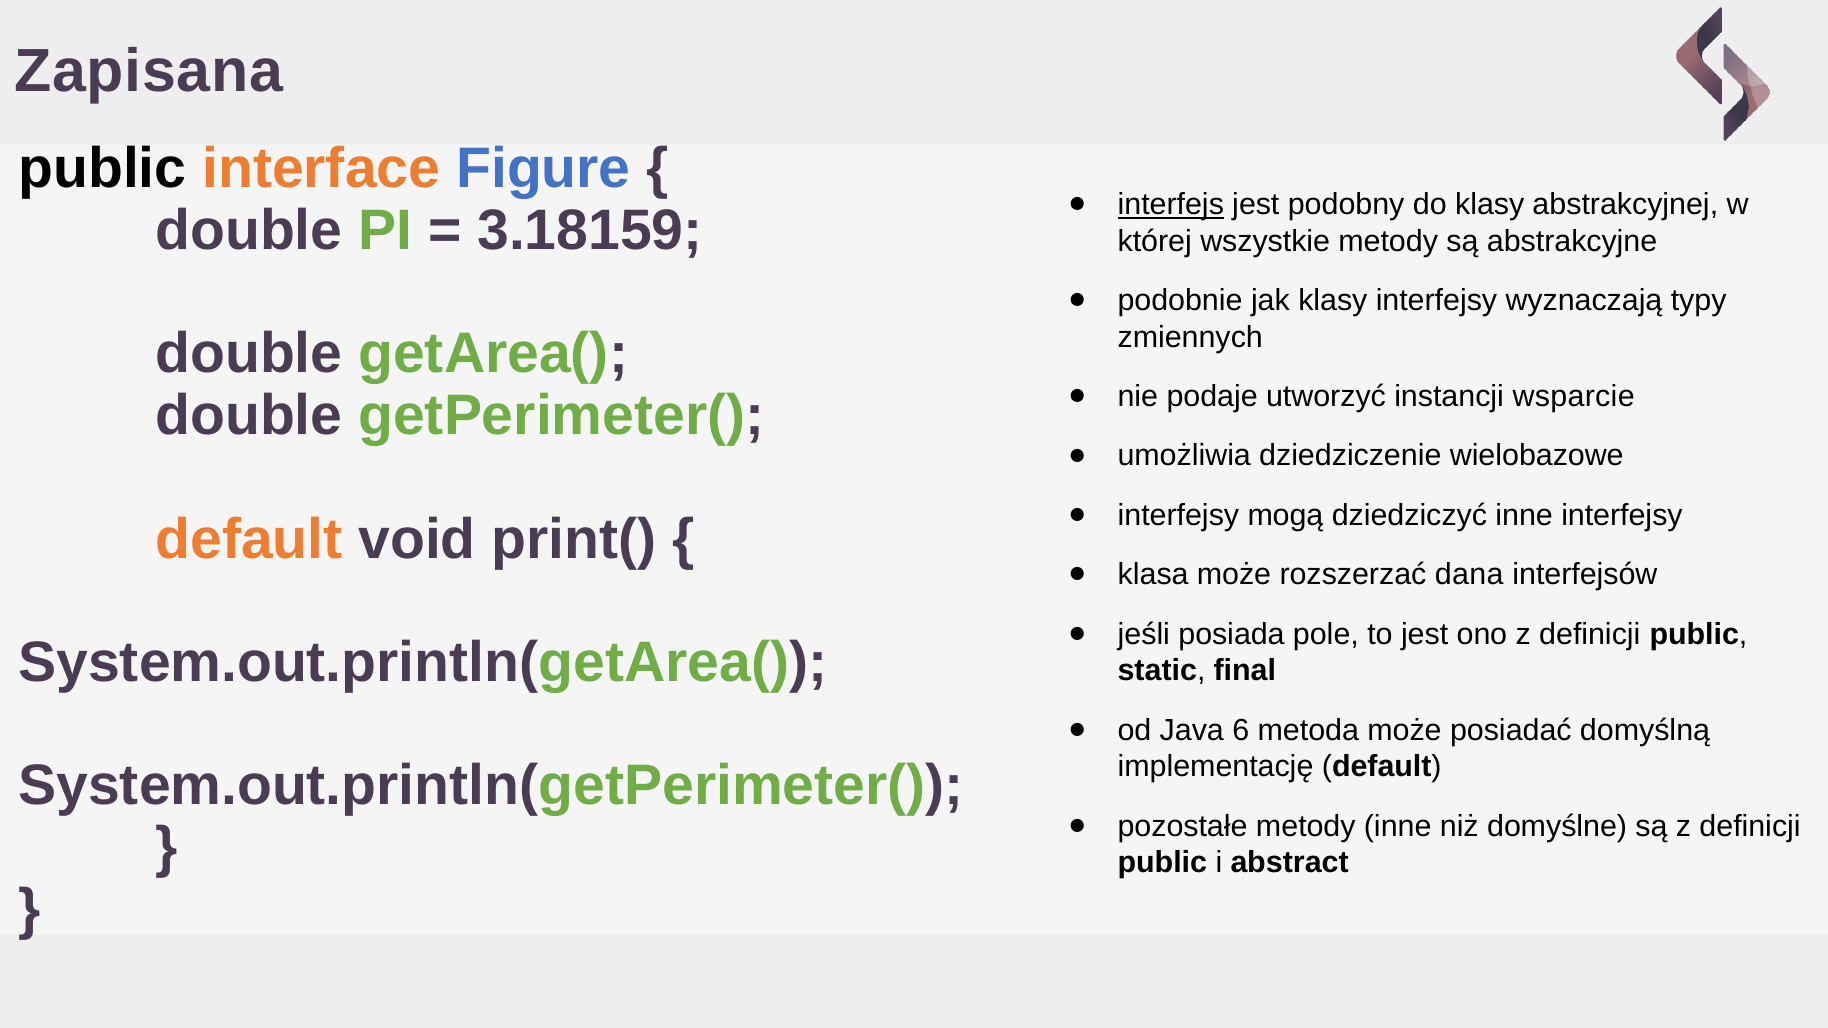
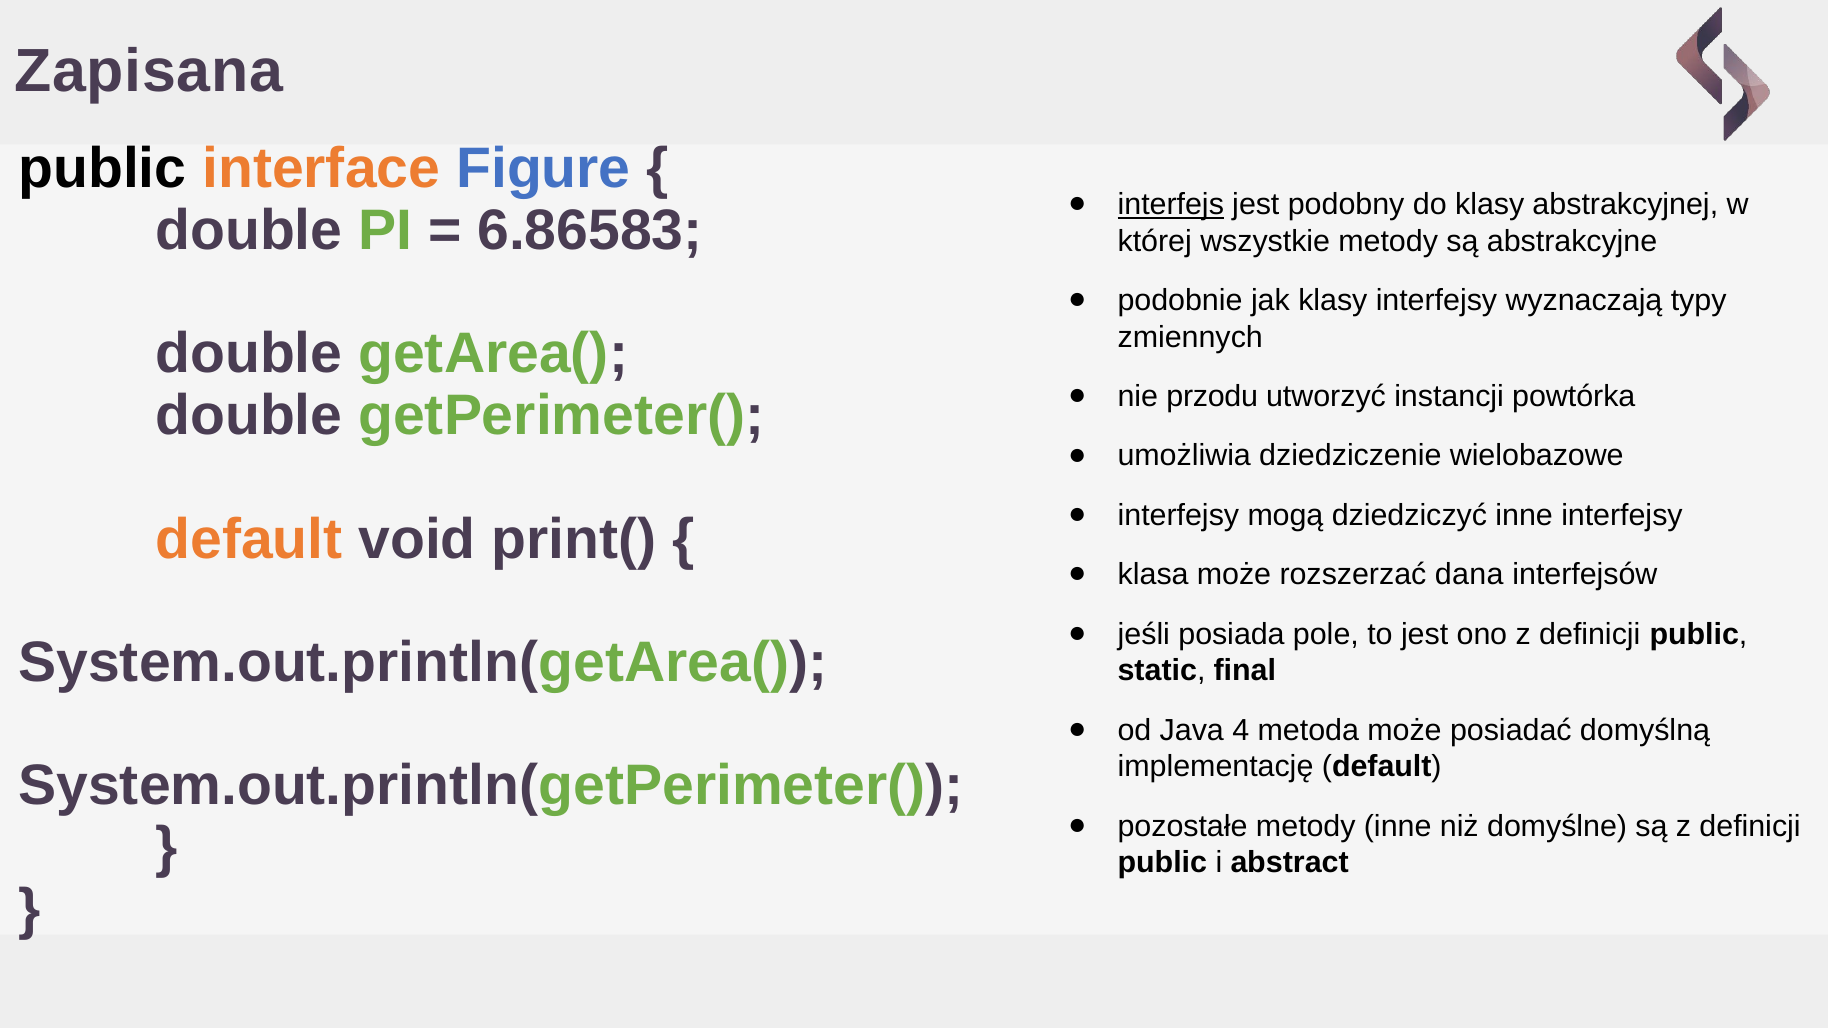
3.18159: 3.18159 -> 6.86583
podaje: podaje -> przodu
wsparcie: wsparcie -> powtórka
6: 6 -> 4
